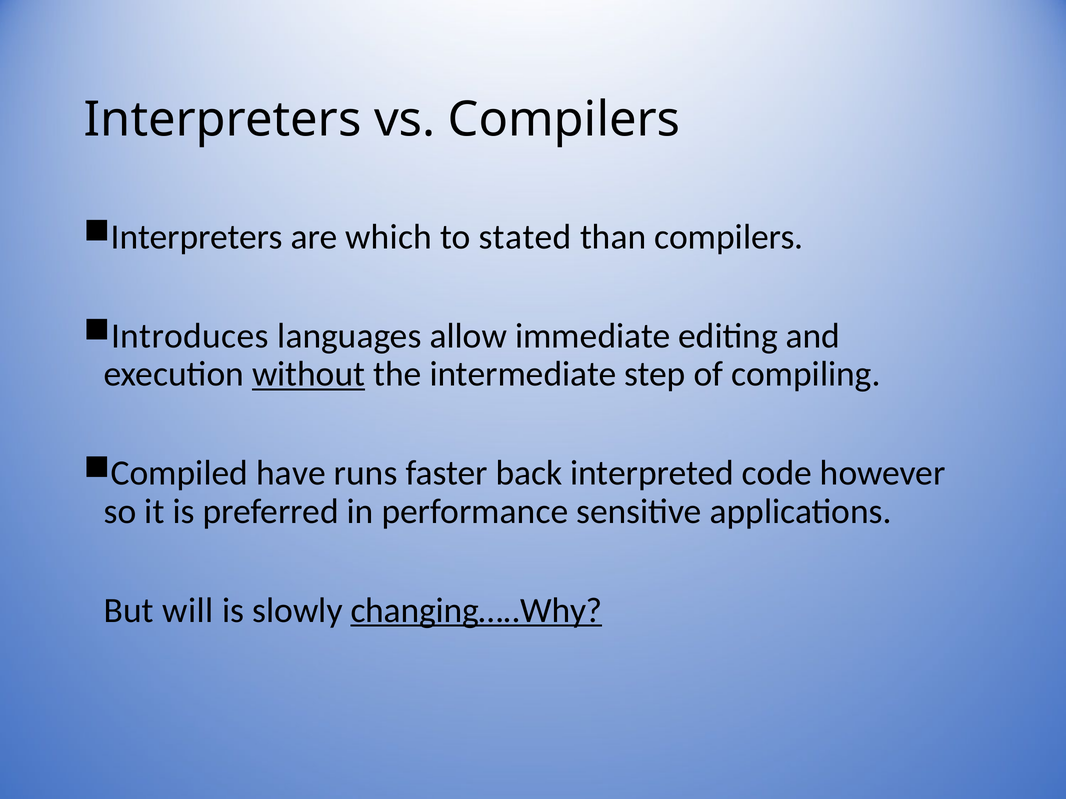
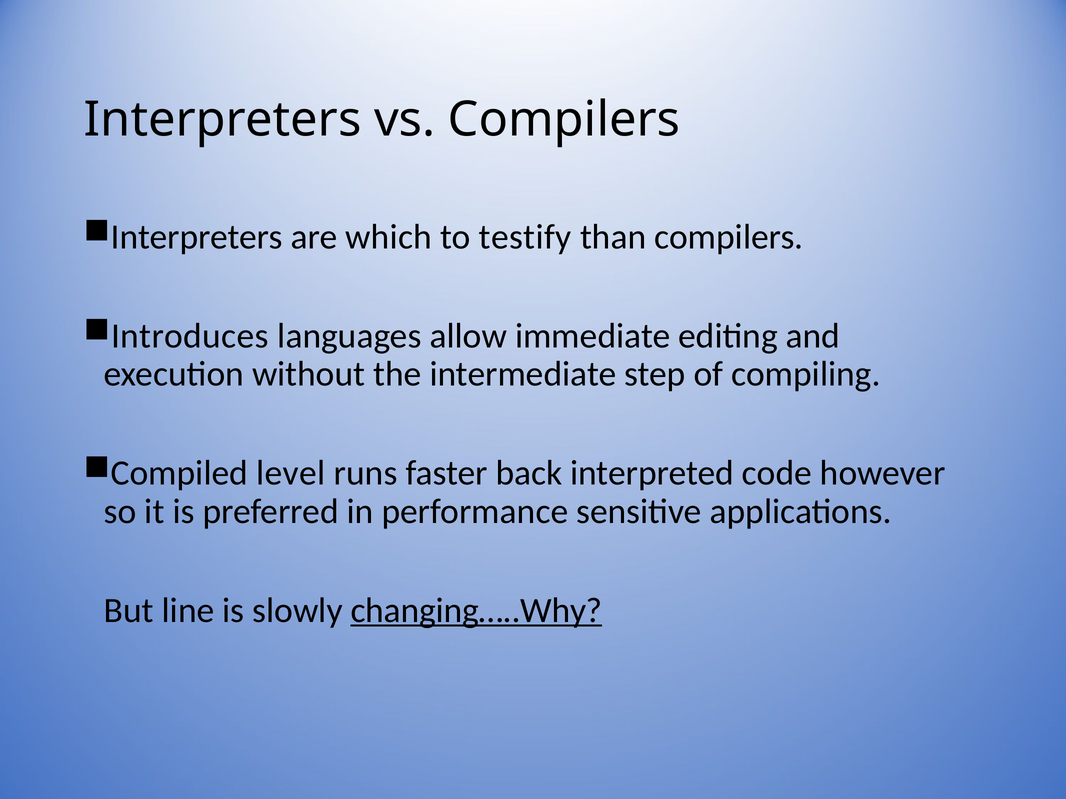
stated: stated -> testify
without underline: present -> none
have: have -> level
will: will -> line
